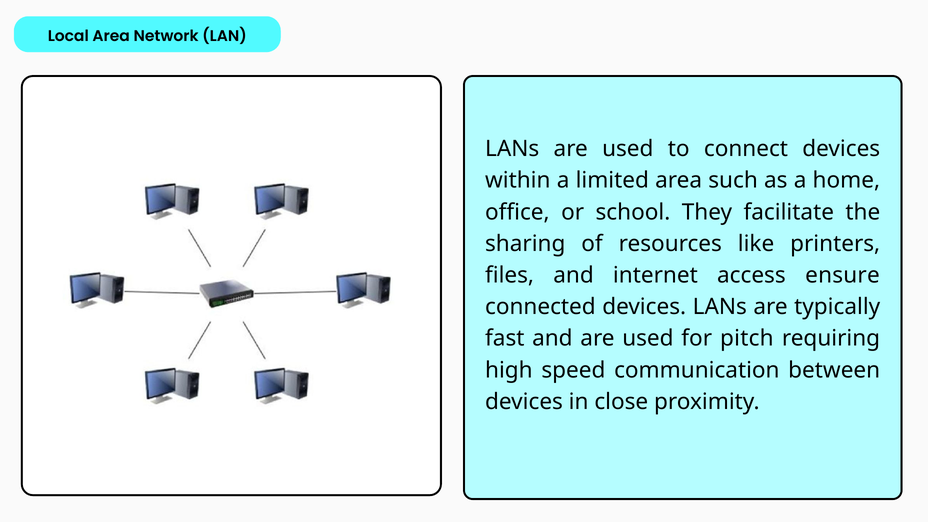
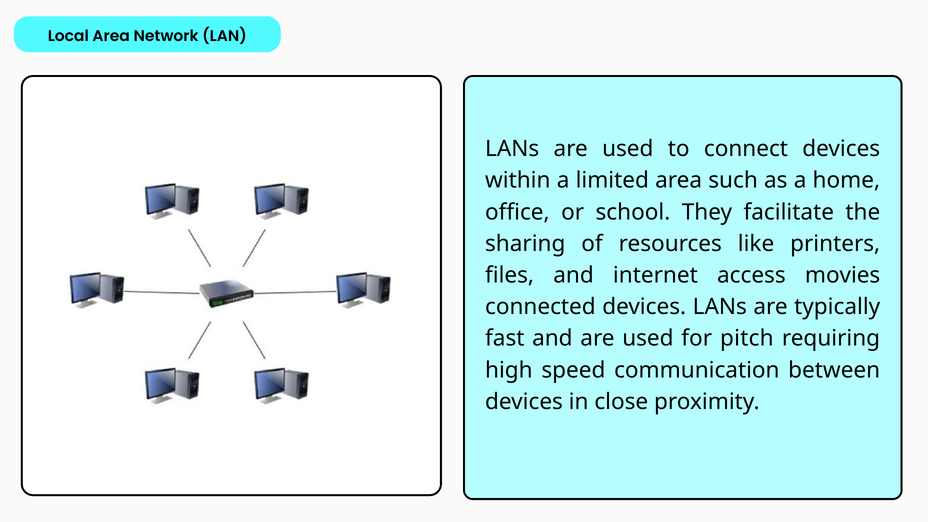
ensure: ensure -> movies
